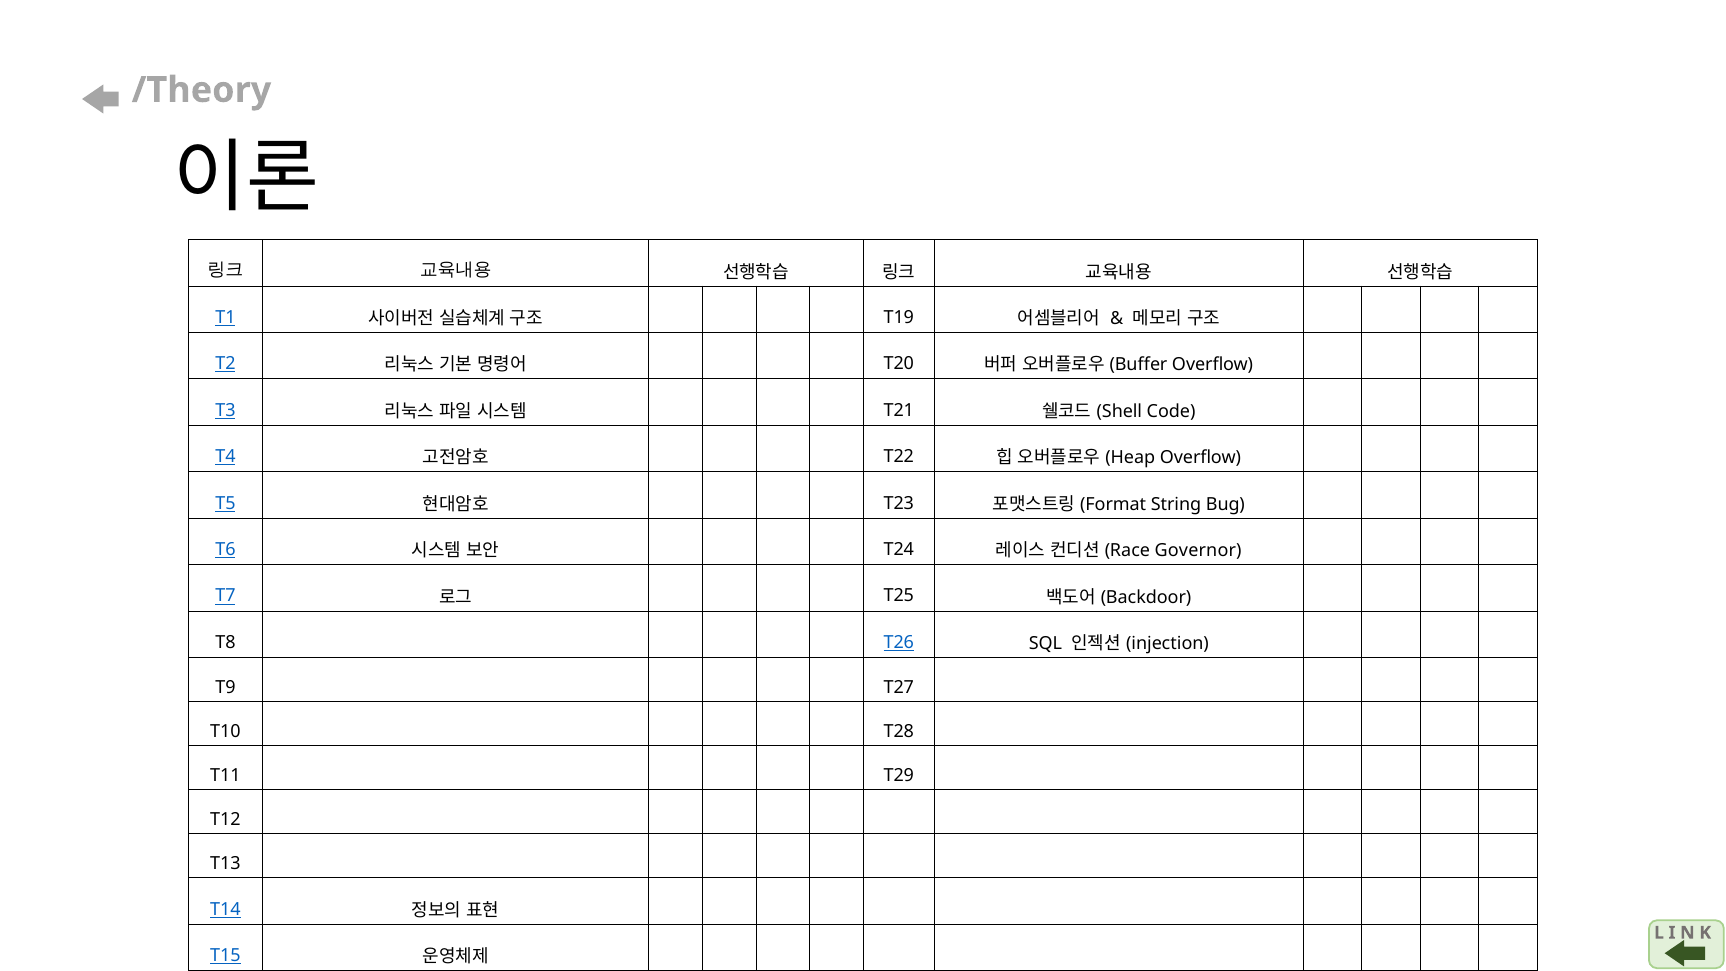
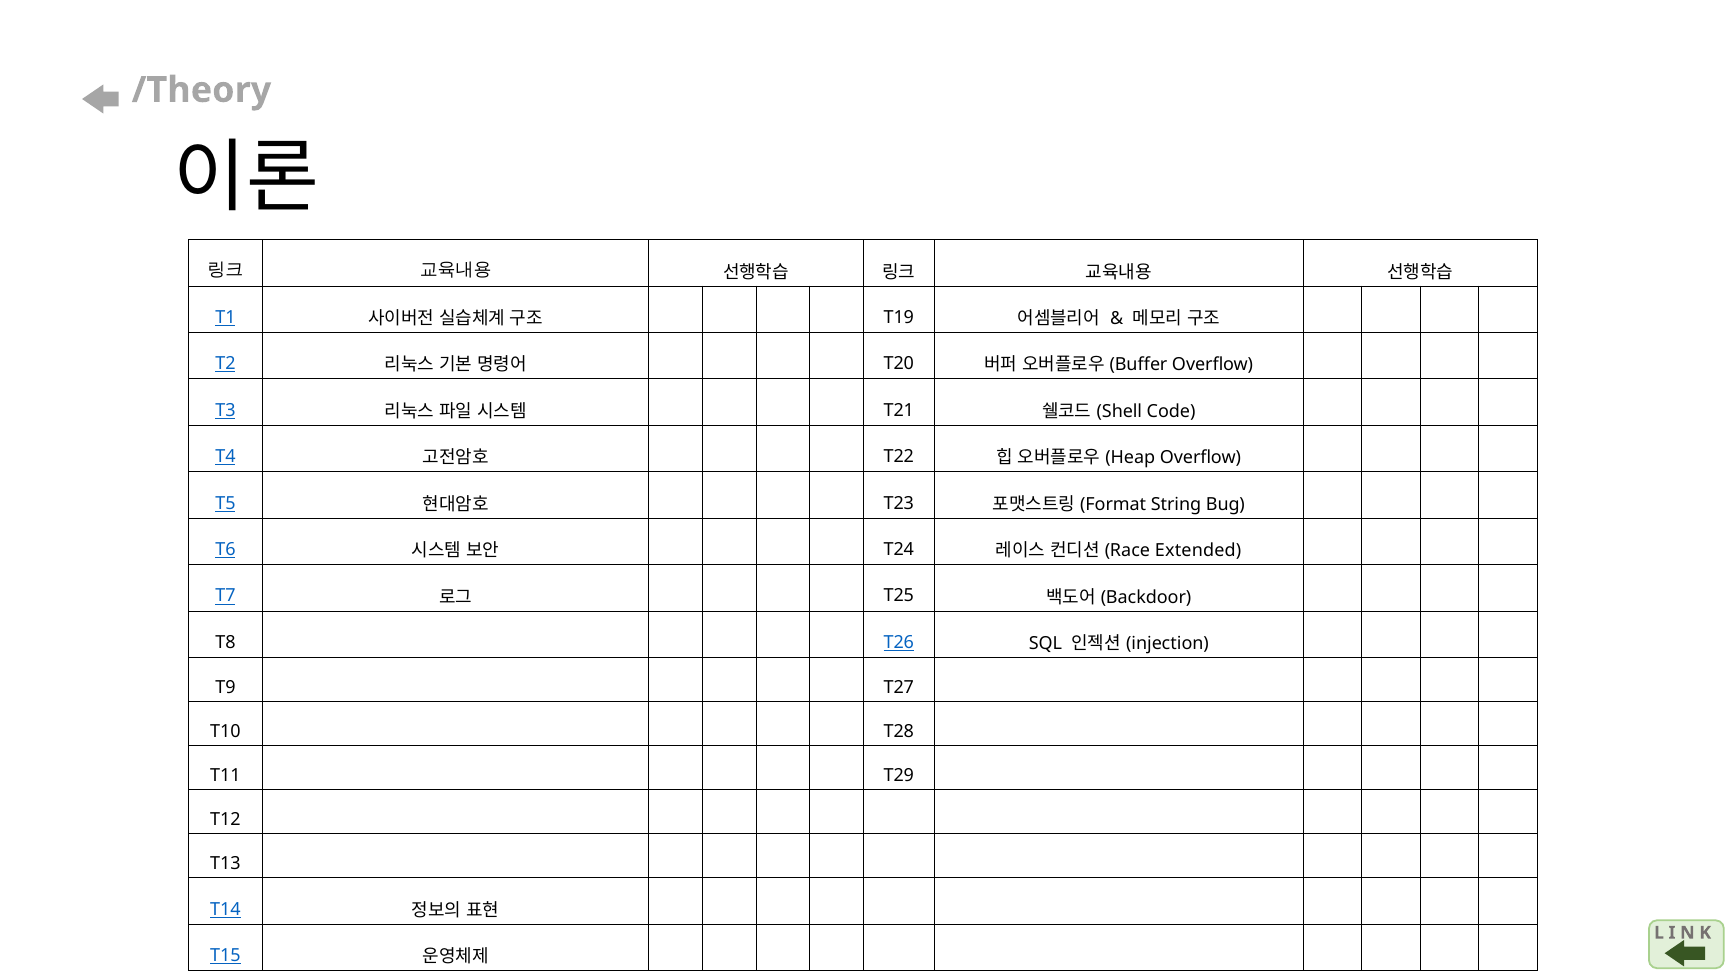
Governor: Governor -> Extended
